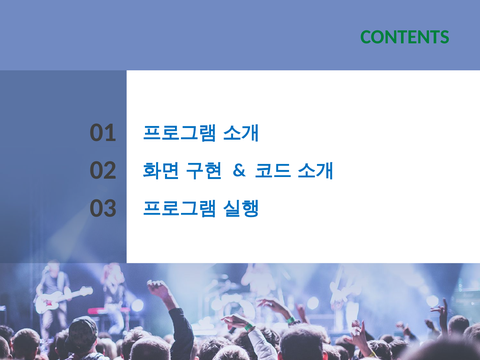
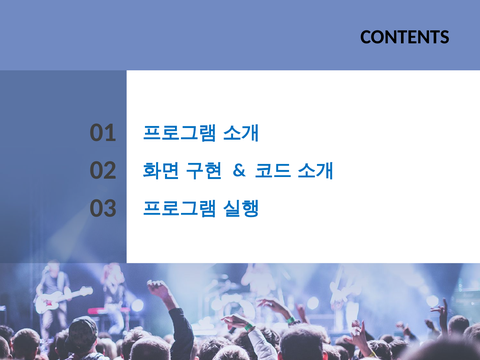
CONTENTS colour: green -> black
